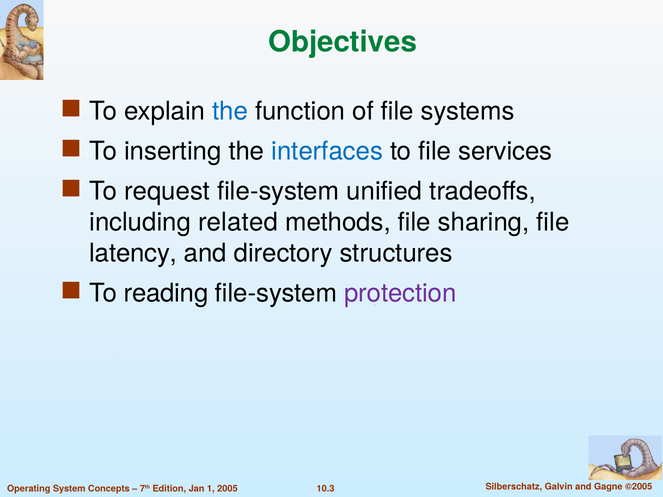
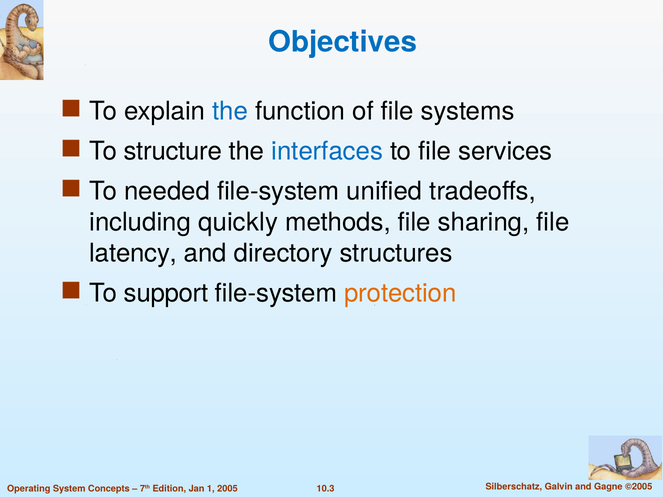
Objectives colour: green -> blue
inserting: inserting -> structure
request: request -> needed
related: related -> quickly
reading: reading -> support
protection colour: purple -> orange
